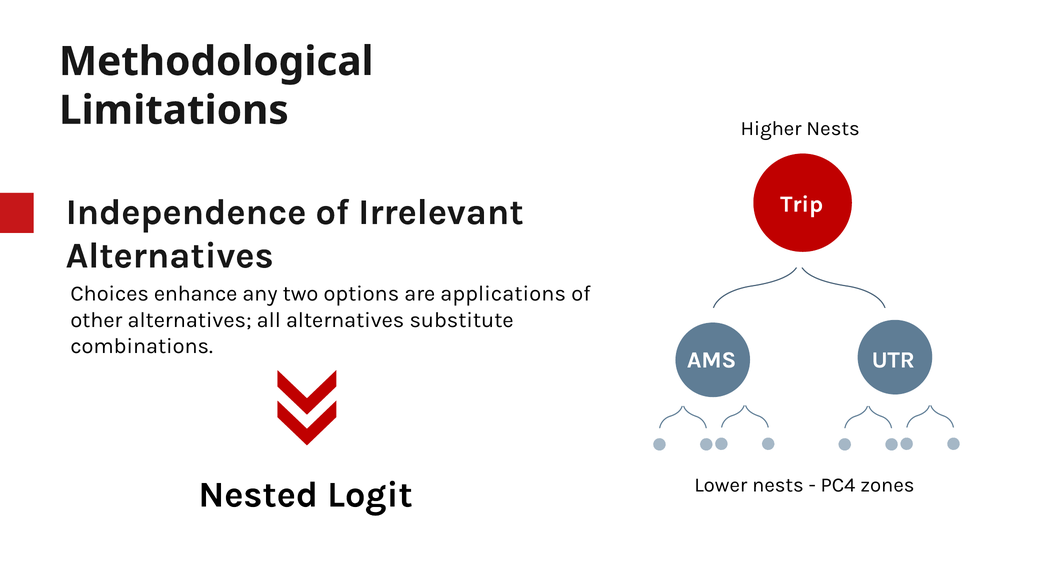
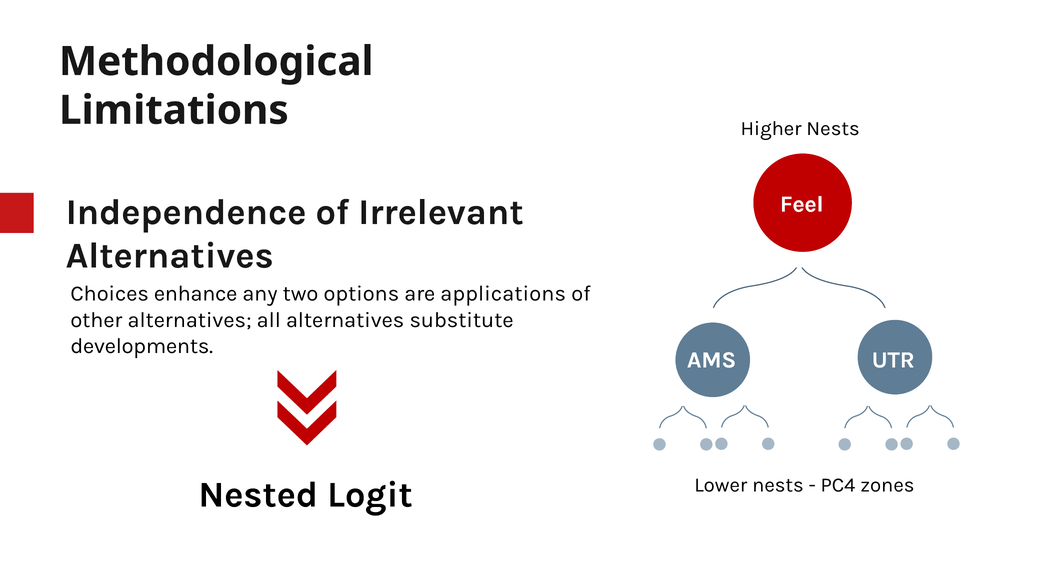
Trip: Trip -> Feel
combinations: combinations -> developments
